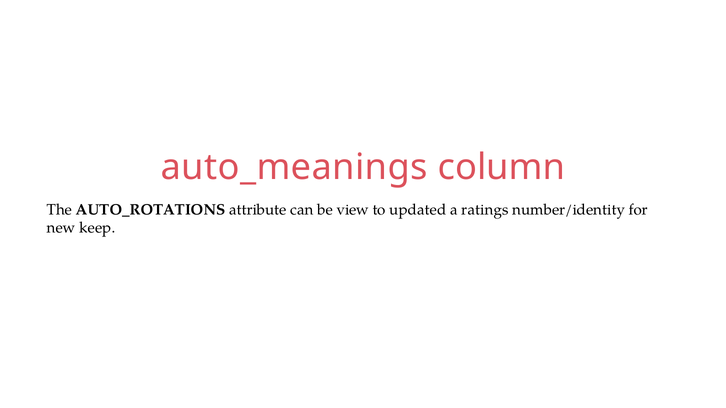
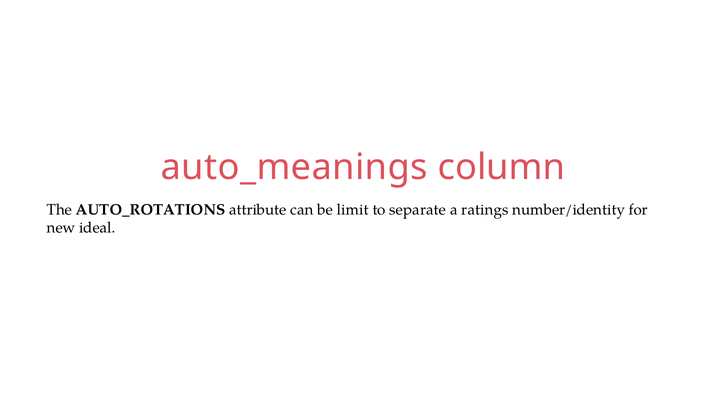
view: view -> limit
updated: updated -> separate
keep: keep -> ideal
